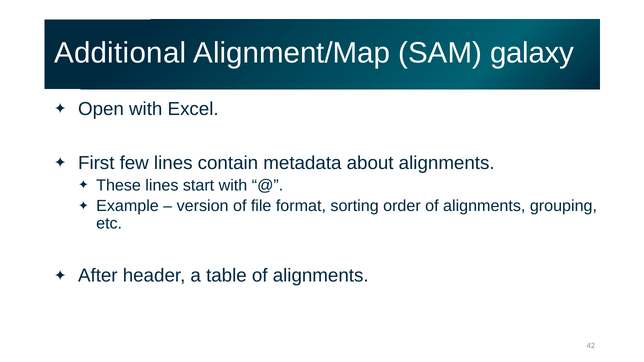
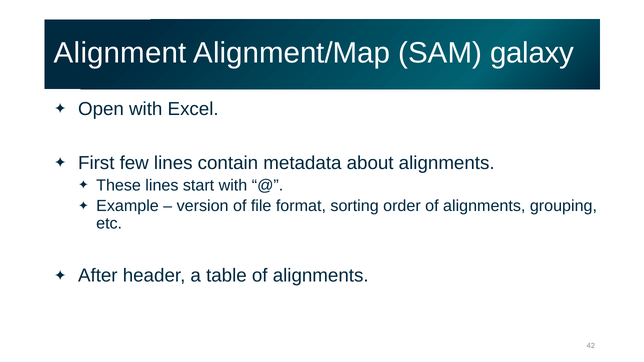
Additional: Additional -> Alignment
